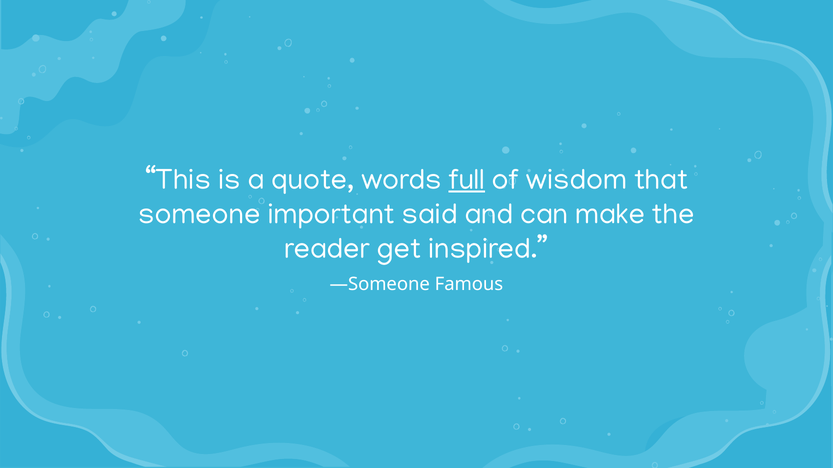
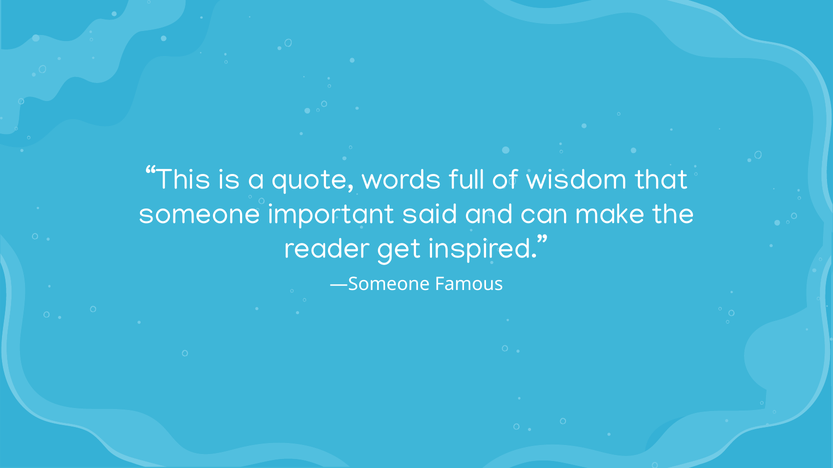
full underline: present -> none
